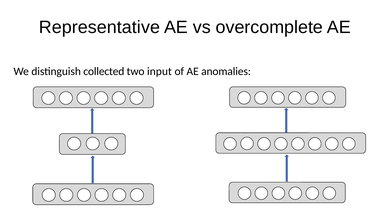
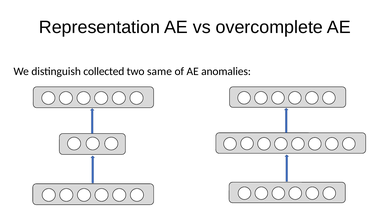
Representative: Representative -> Representation
input: input -> same
